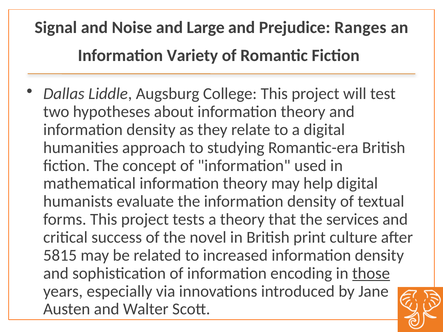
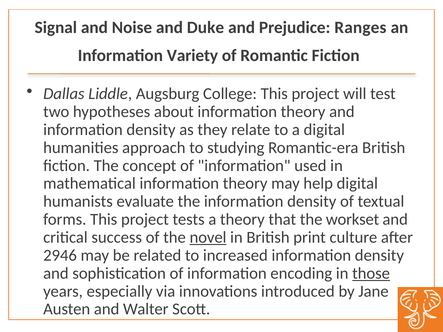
Large: Large -> Duke
services: services -> workset
novel underline: none -> present
5815: 5815 -> 2946
